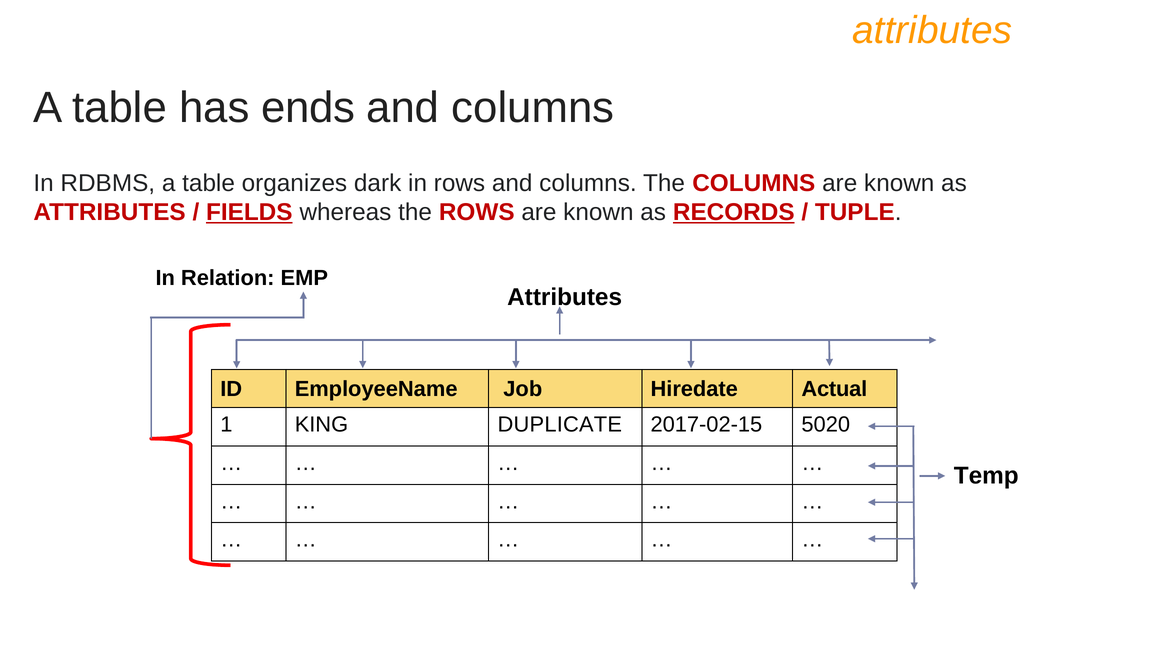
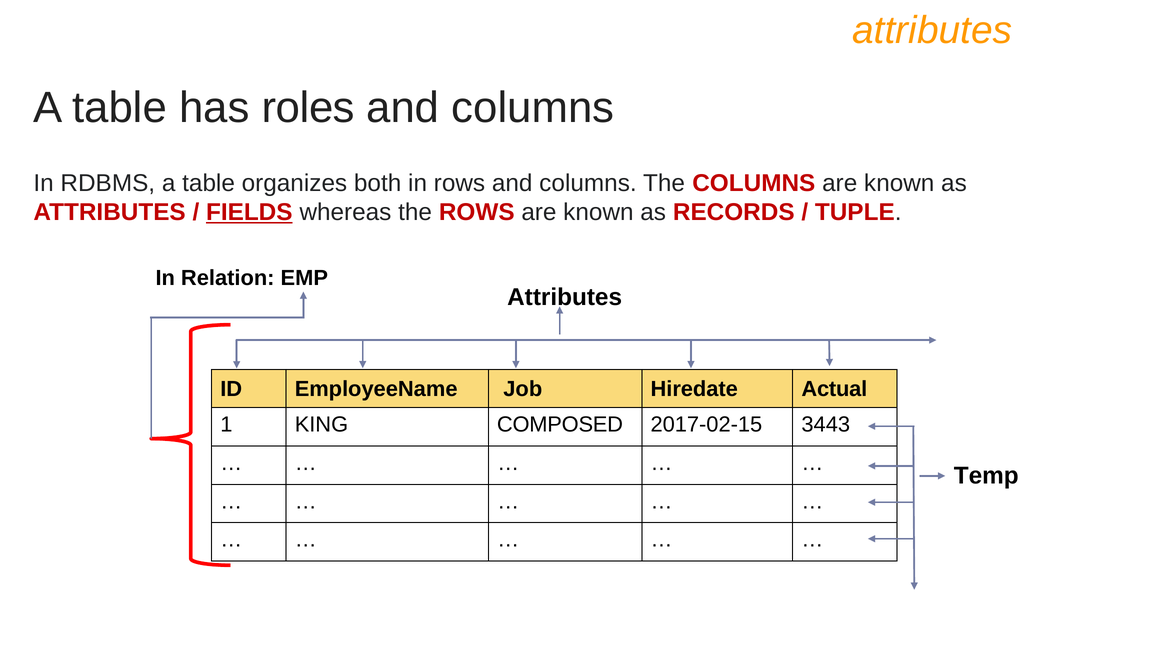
ends: ends -> roles
dark: dark -> both
RECORDS underline: present -> none
DUPLICATE: DUPLICATE -> COMPOSED
5020: 5020 -> 3443
